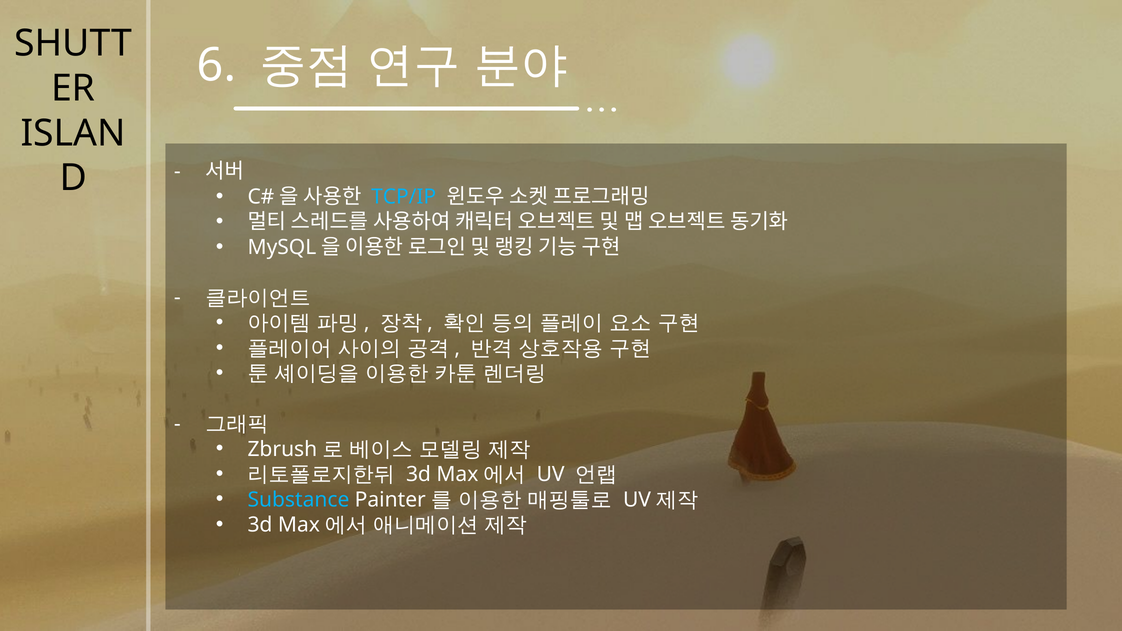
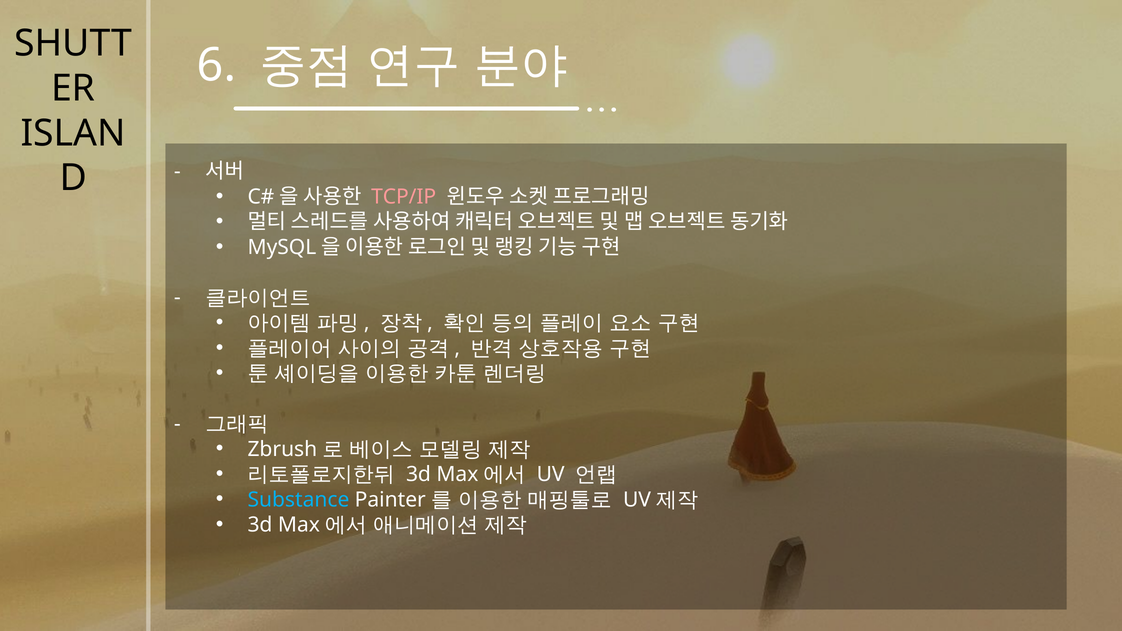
TCP/IP colour: light blue -> pink
